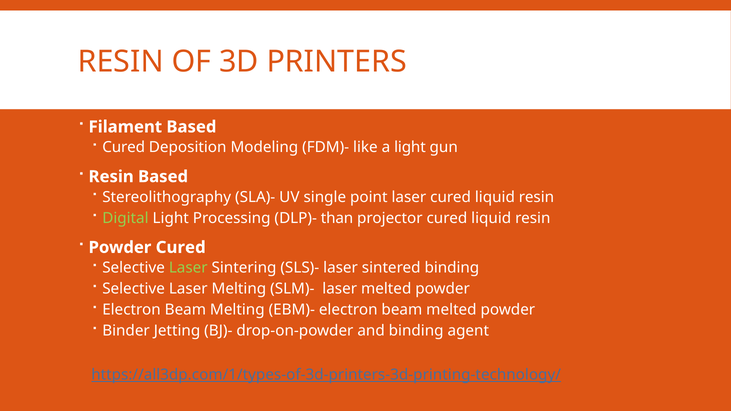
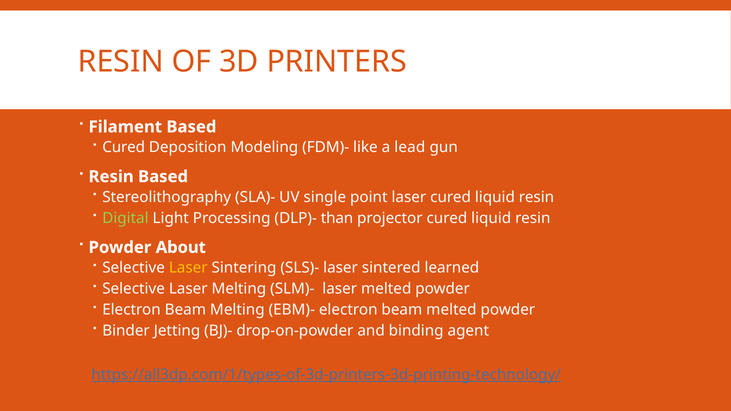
a light: light -> lead
Powder Cured: Cured -> About
Laser at (188, 268) colour: light green -> yellow
sintered binding: binding -> learned
